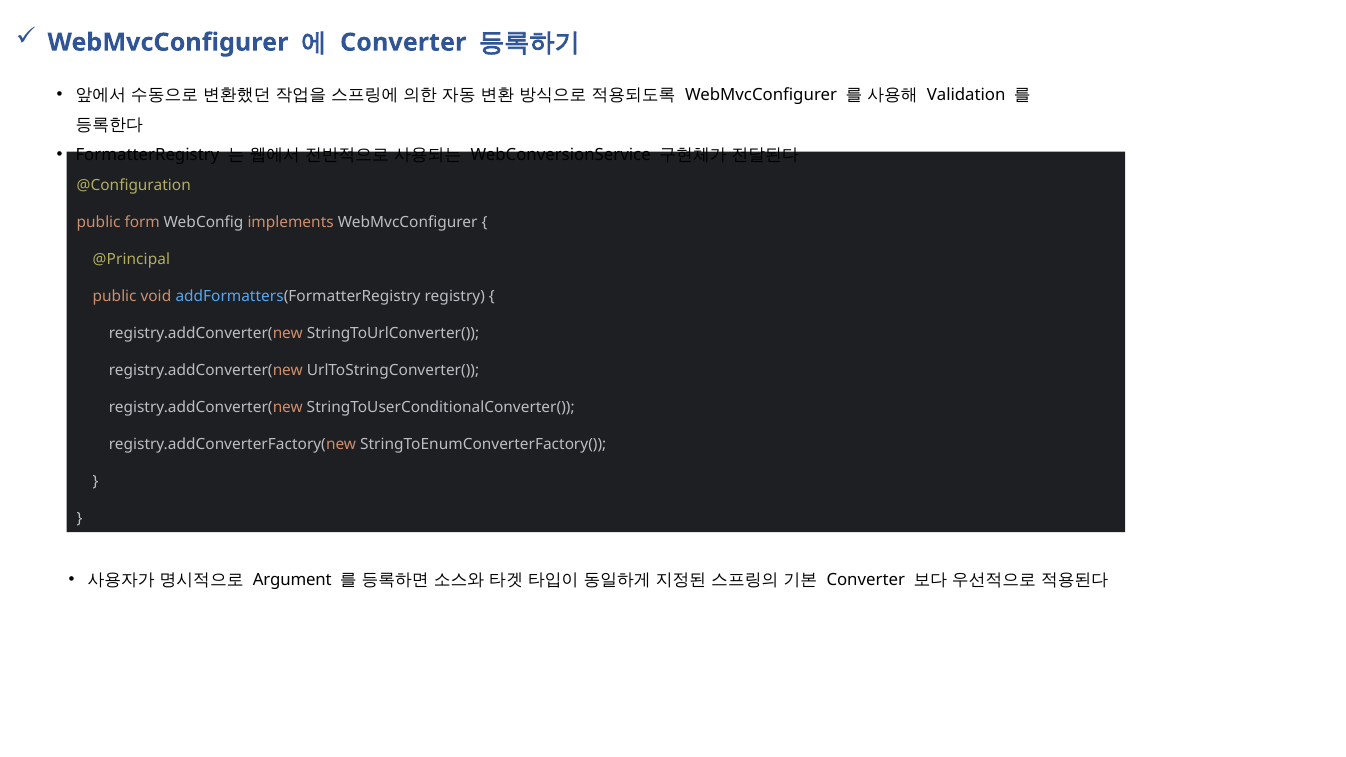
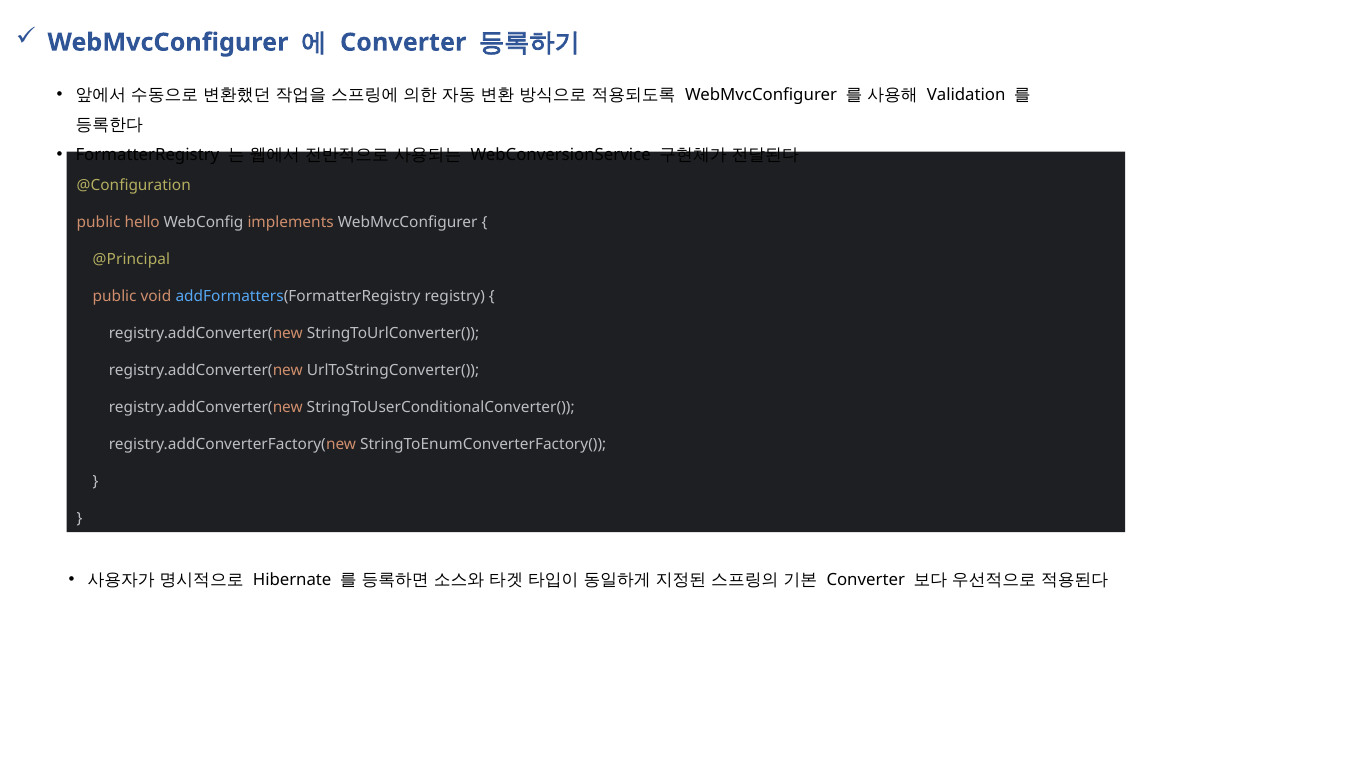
form: form -> hello
Argument: Argument -> Hibernate
